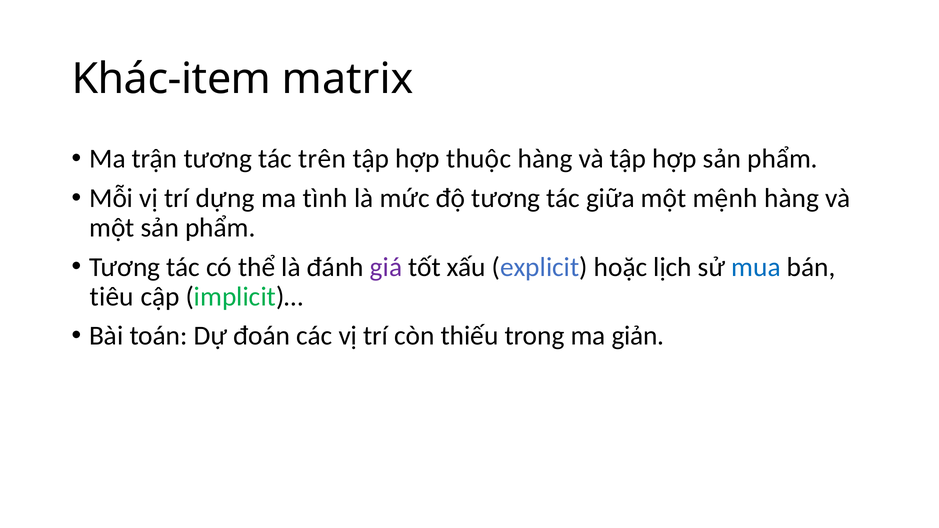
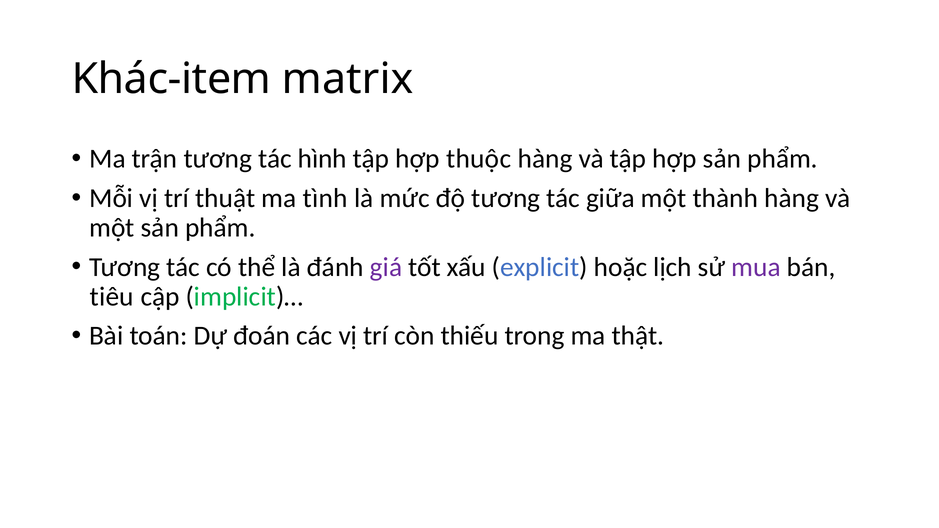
trên: trên -> hình
dựng: dựng -> thuật
mệnh: mệnh -> thành
mua colour: blue -> purple
giản: giản -> thật
